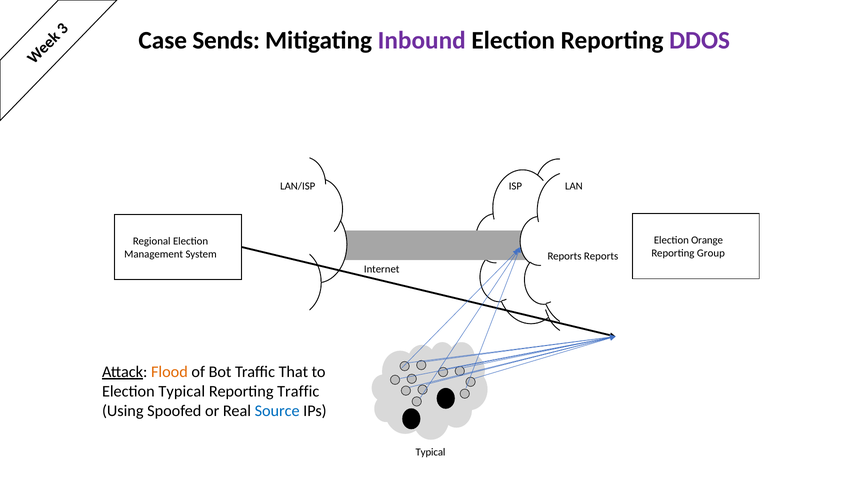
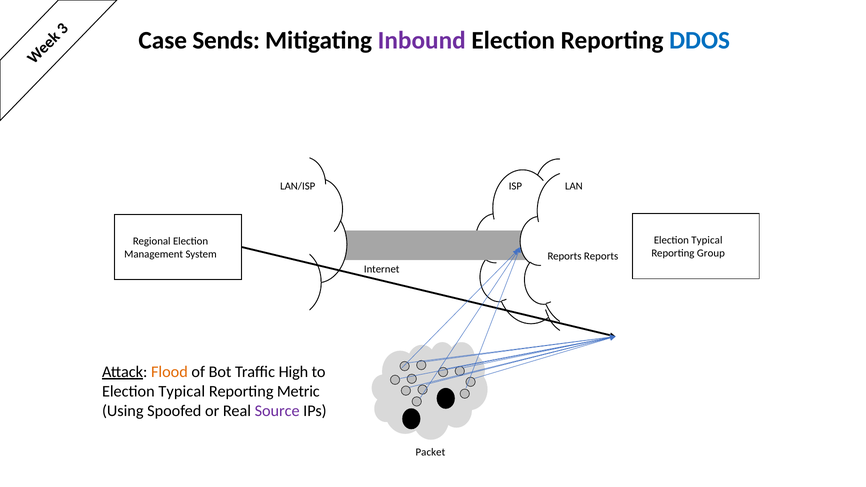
DDOS colour: purple -> blue
Orange at (707, 240): Orange -> Typical
That: That -> High
Reporting Traffic: Traffic -> Metric
Source colour: blue -> purple
Typical at (431, 452): Typical -> Packet
